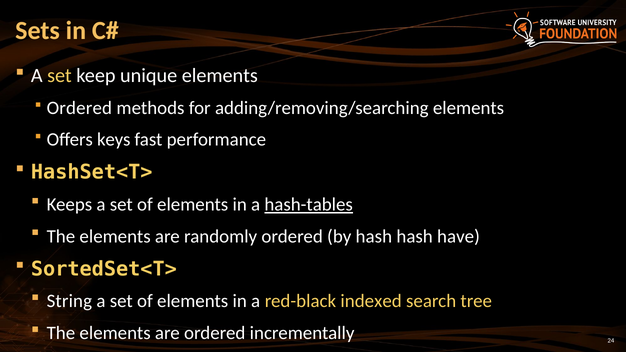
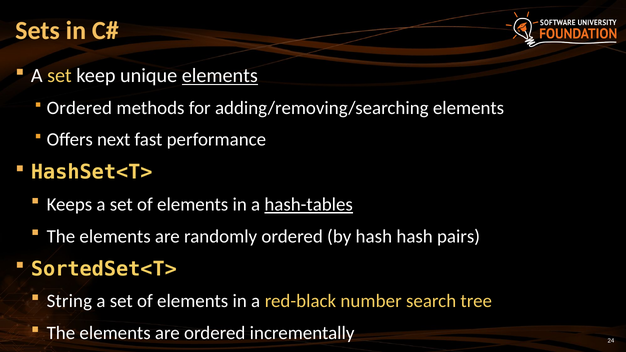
elements at (220, 76) underline: none -> present
keys: keys -> next
have: have -> pairs
indexed: indexed -> number
